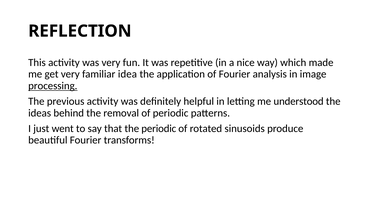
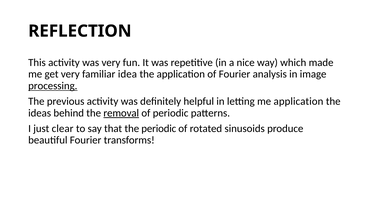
me understood: understood -> application
removal underline: none -> present
went: went -> clear
